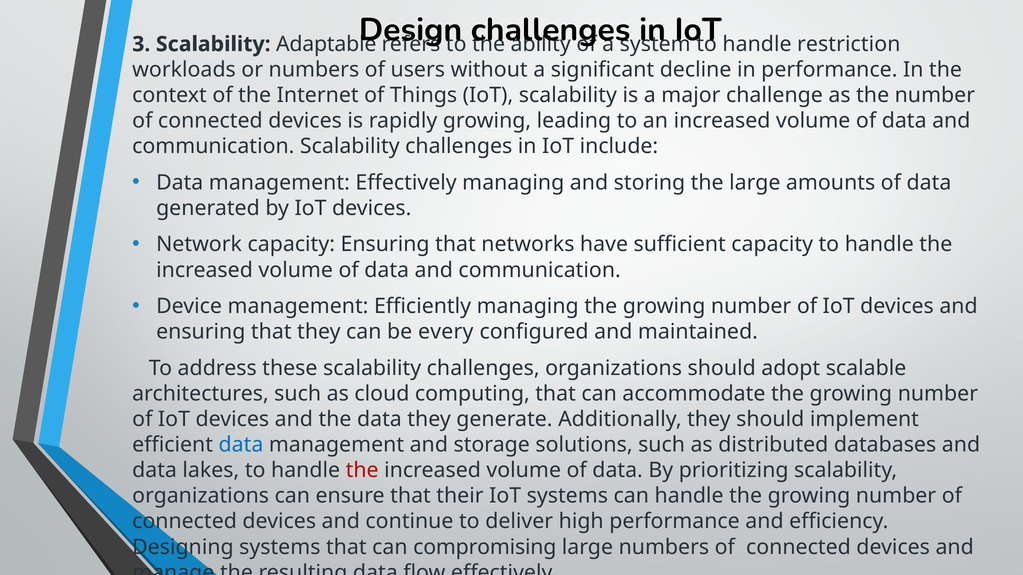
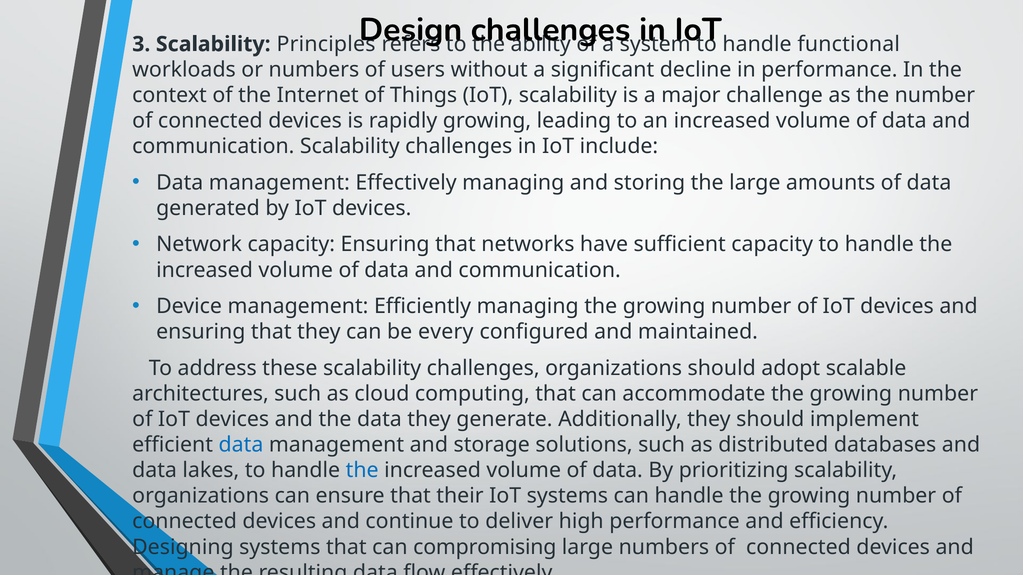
Adaptable: Adaptable -> Principles
restriction: restriction -> functional
the at (362, 471) colour: red -> blue
